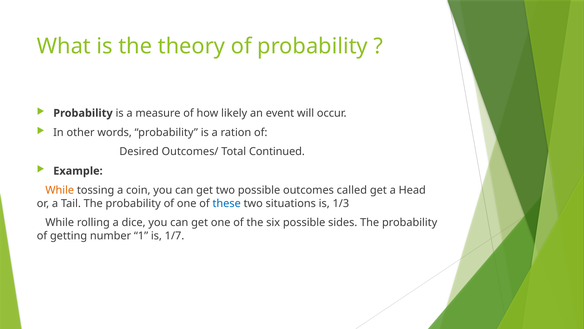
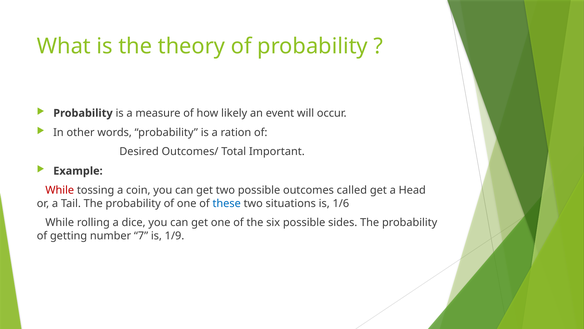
Continued: Continued -> Important
While at (60, 190) colour: orange -> red
1/3: 1/3 -> 1/6
1: 1 -> 7
1/7: 1/7 -> 1/9
